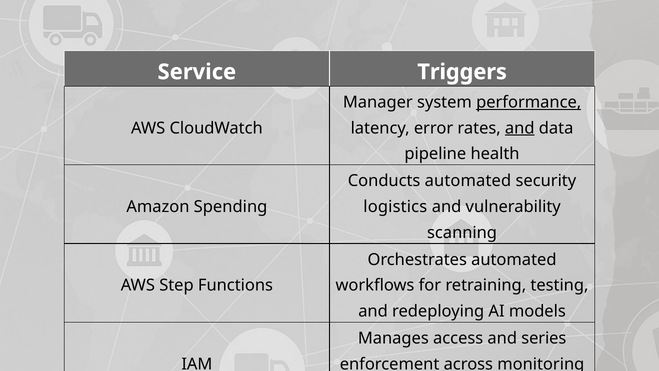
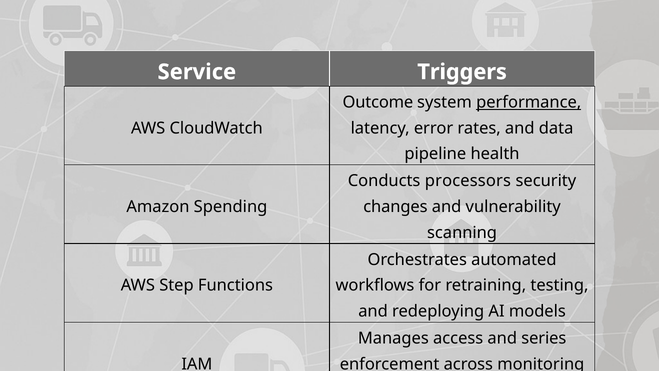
Manager: Manager -> Outcome
and at (520, 128) underline: present -> none
Conducts automated: automated -> processors
logistics: logistics -> changes
